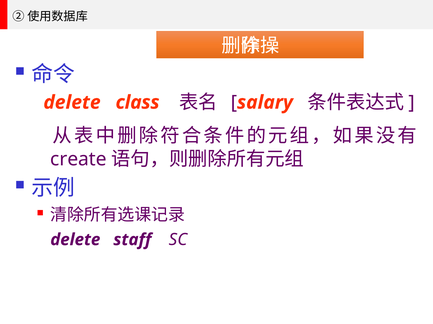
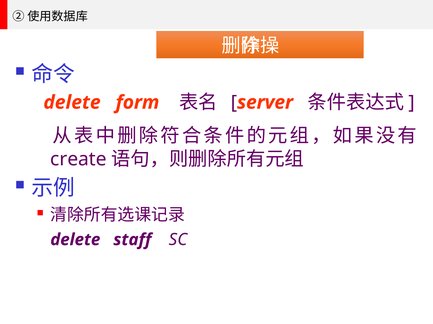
class: class -> form
salary: salary -> server
